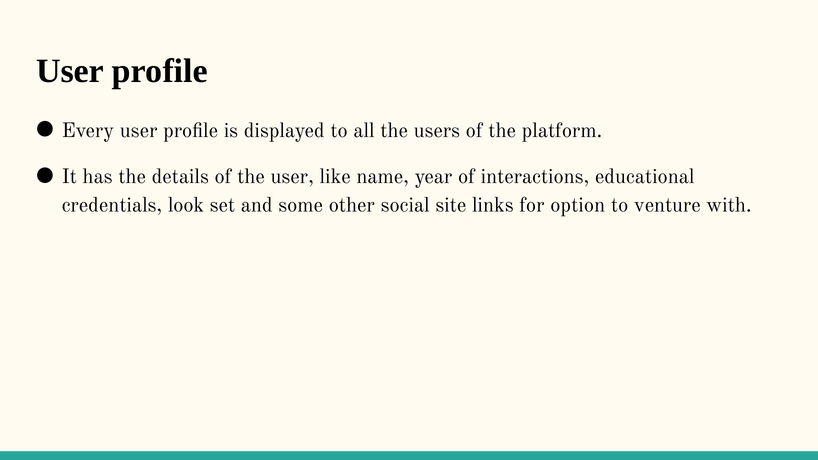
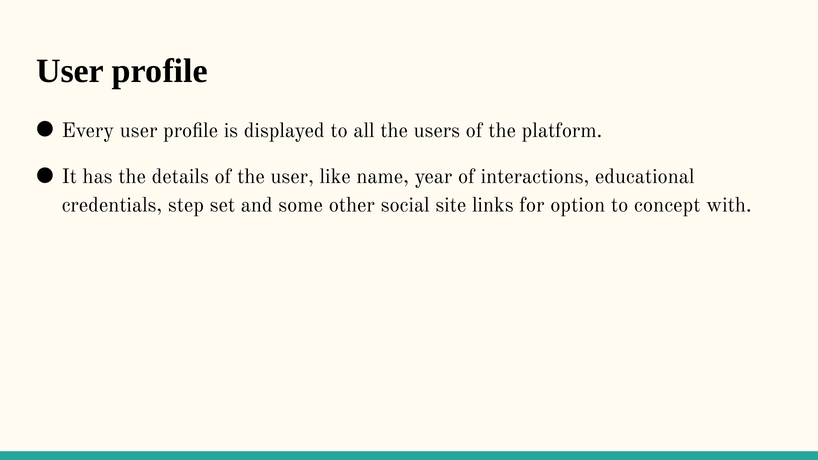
look: look -> step
venture: venture -> concept
